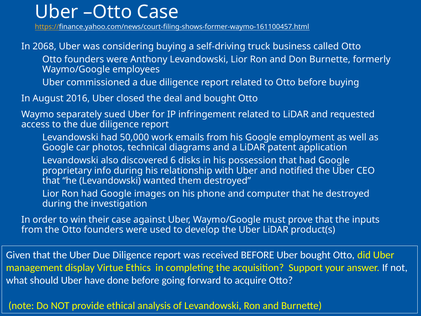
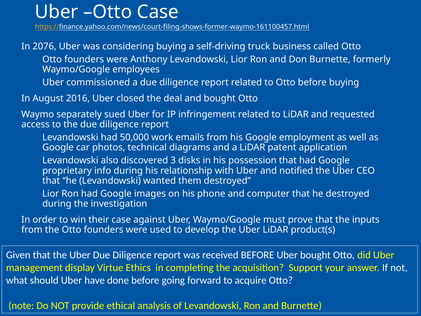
2068: 2068 -> 2076
6: 6 -> 3
